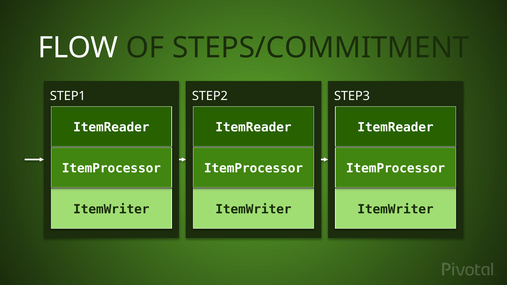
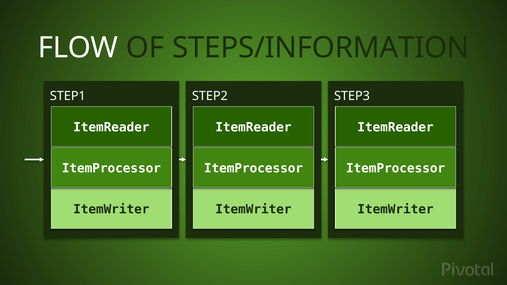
STEPS/COMMITMENT: STEPS/COMMITMENT -> STEPS/INFORMATION
